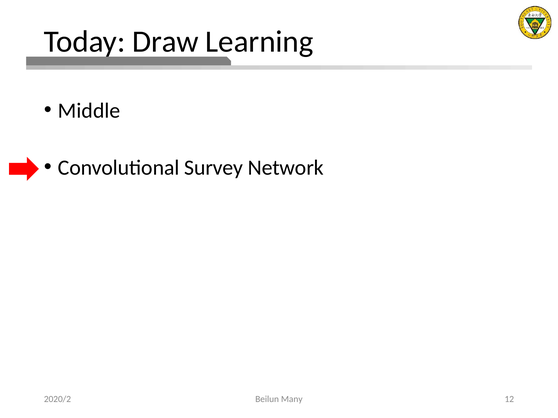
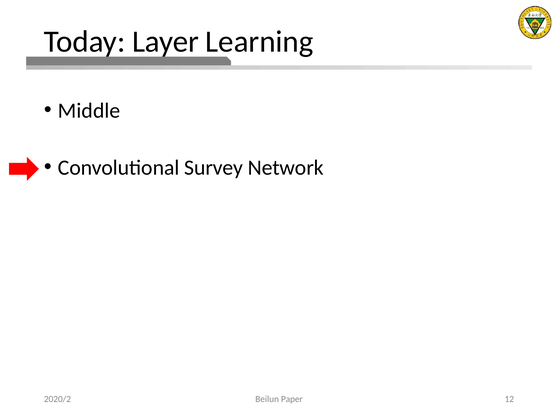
Draw: Draw -> Layer
Many: Many -> Paper
